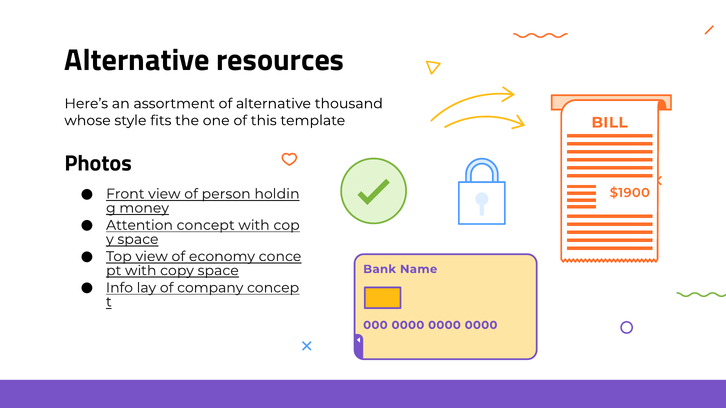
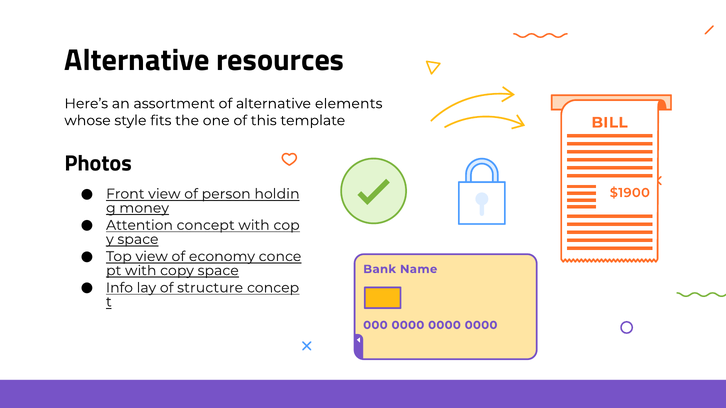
thousand: thousand -> elements
company: company -> structure
